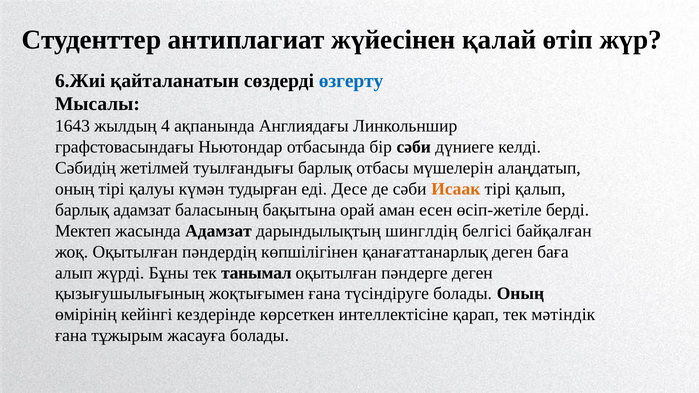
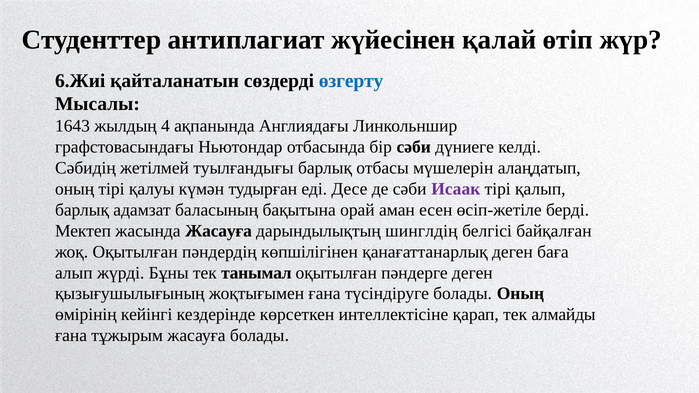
Исаак colour: orange -> purple
жасында Адамзат: Адамзат -> Жасауға
мәтіндік: мәтіндік -> алмайды
